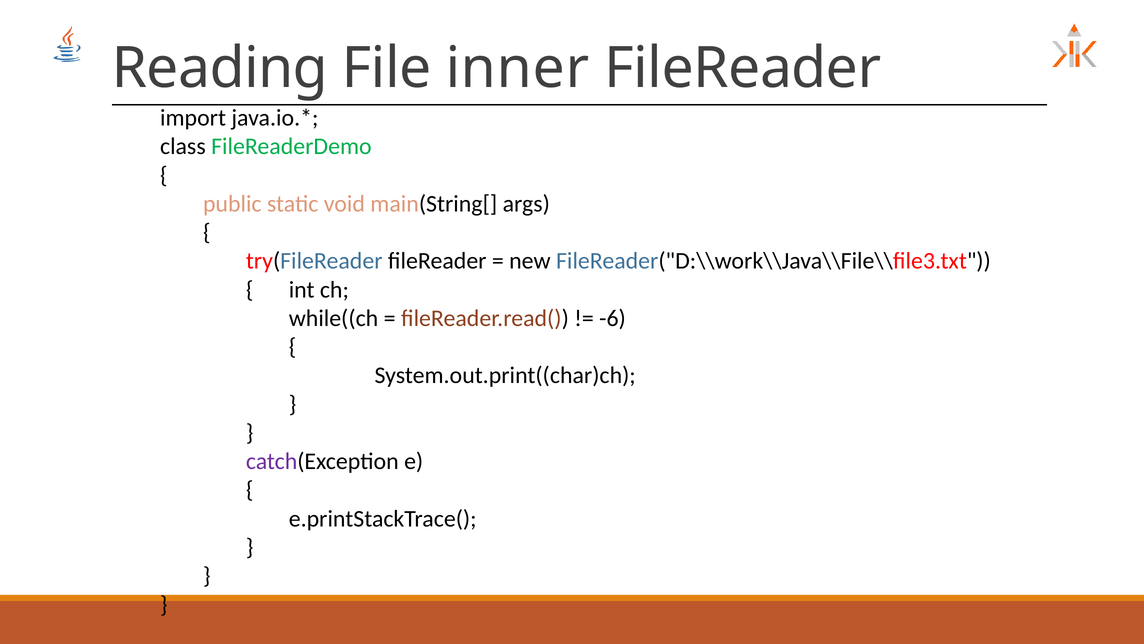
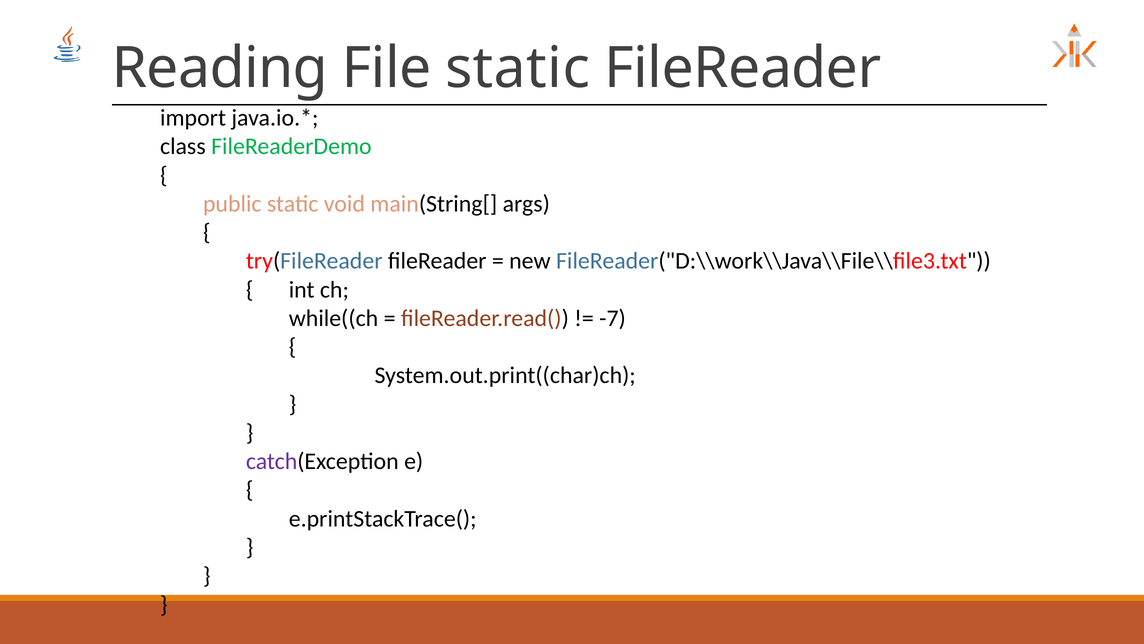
File inner: inner -> static
-6: -6 -> -7
